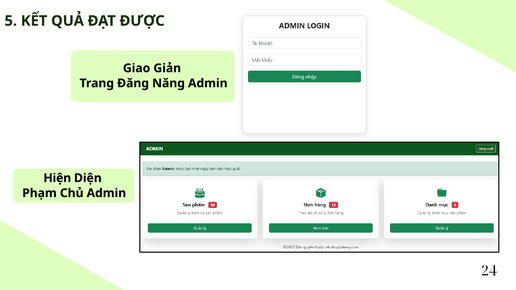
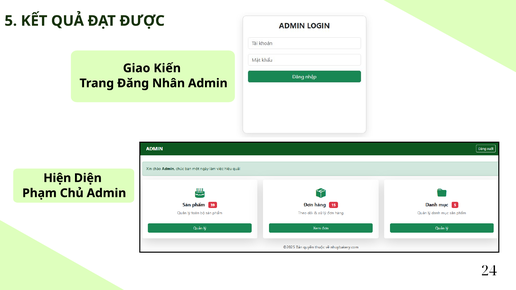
Giản: Giản -> Kiến
Năng: Năng -> Nhân
